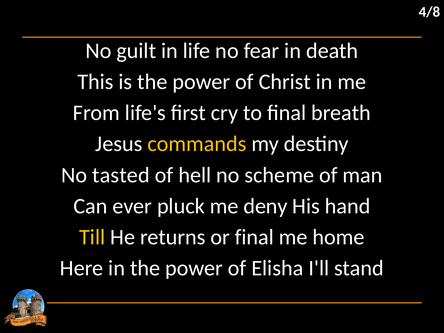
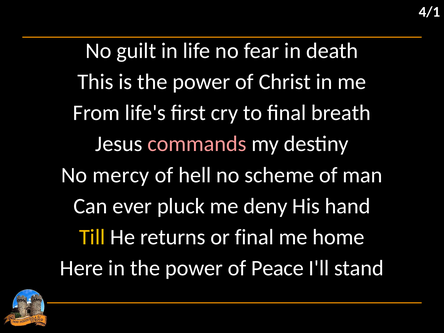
4/8: 4/8 -> 4/1
commands colour: yellow -> pink
tasted: tasted -> mercy
Elisha: Elisha -> Peace
